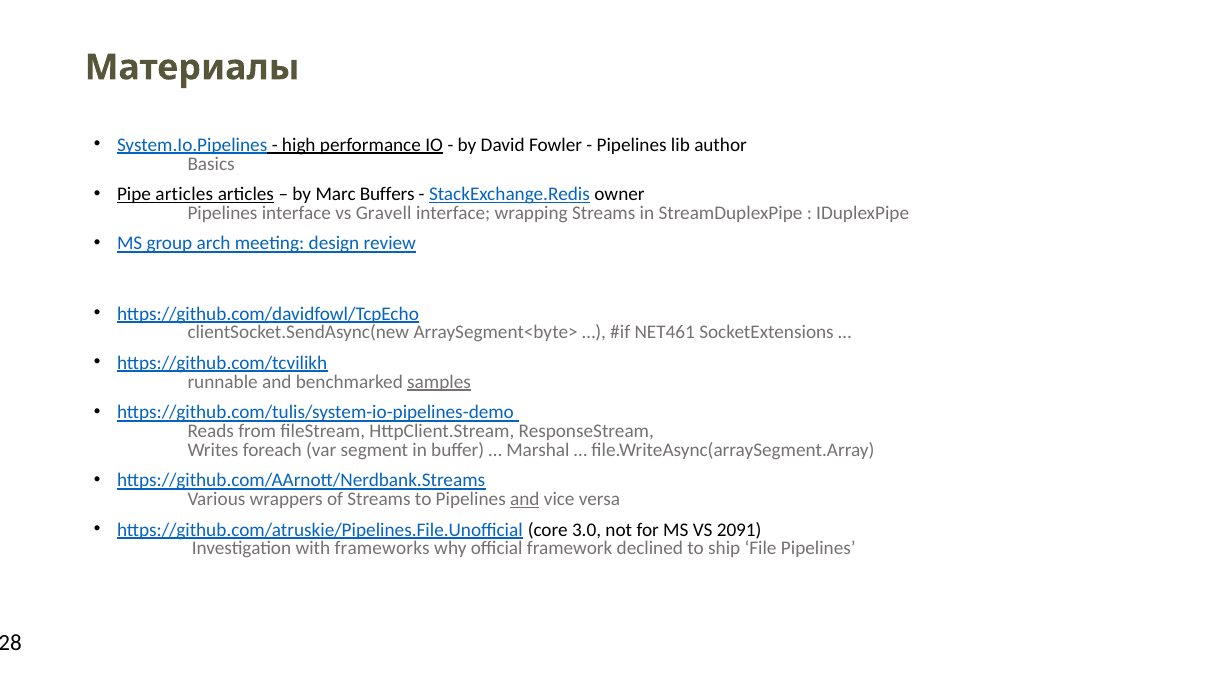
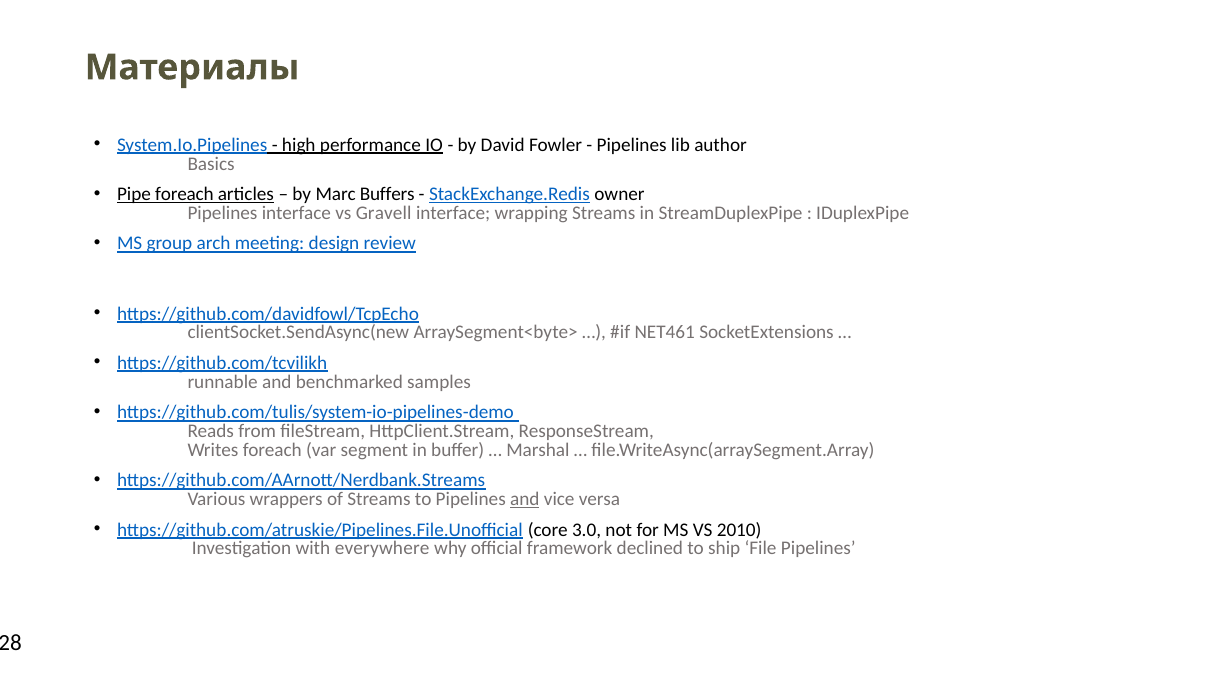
Pipe articles: articles -> foreach
samples underline: present -> none
2091: 2091 -> 2010
frameworks: frameworks -> everywhere
